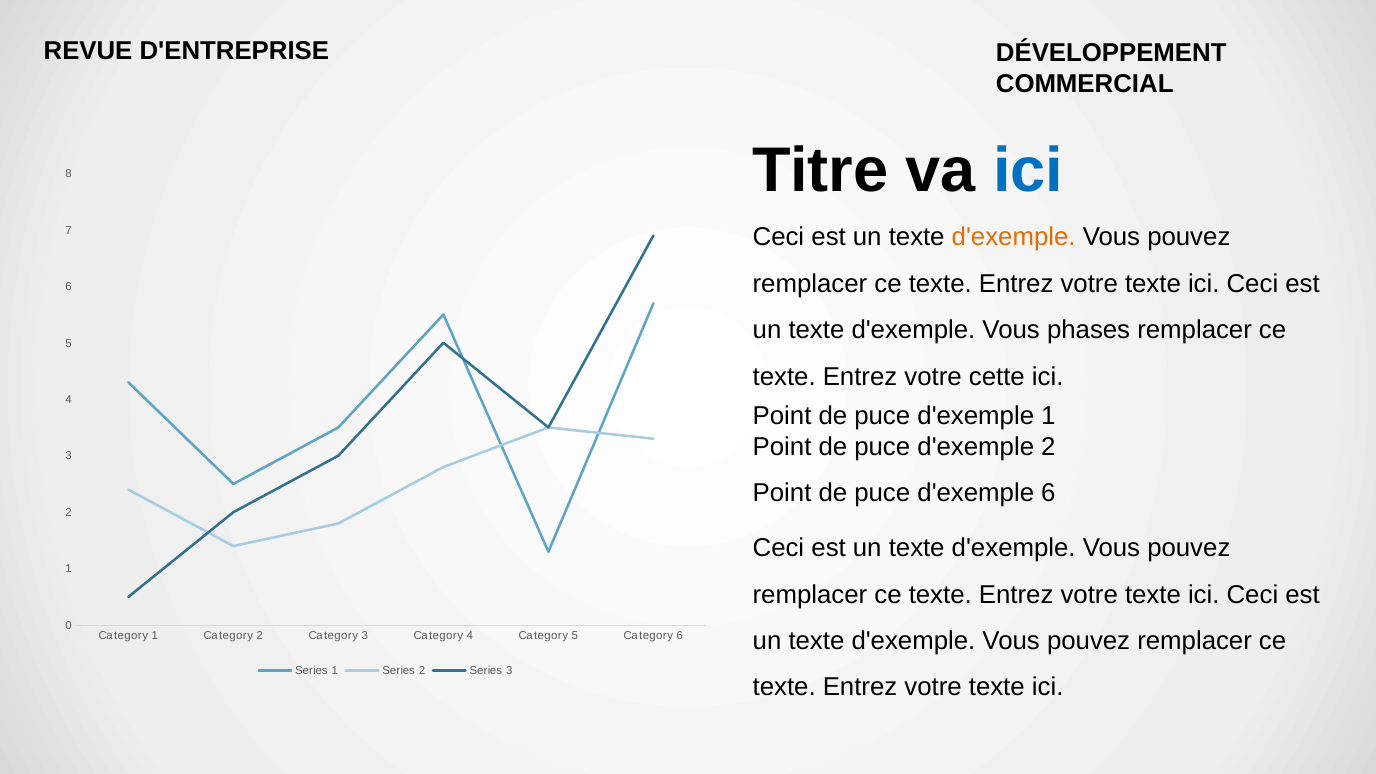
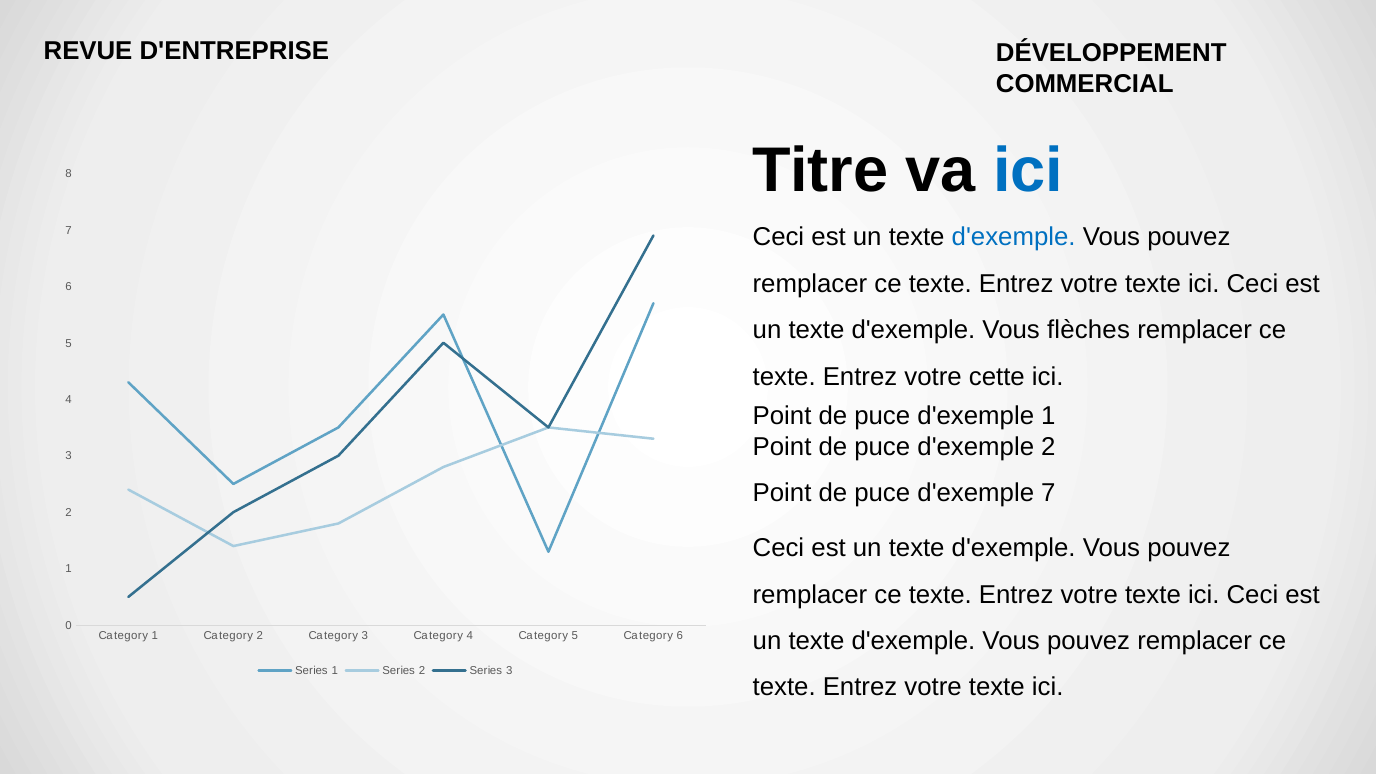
d'exemple at (1014, 237) colour: orange -> blue
phases: phases -> flèches
d'exemple 6: 6 -> 7
